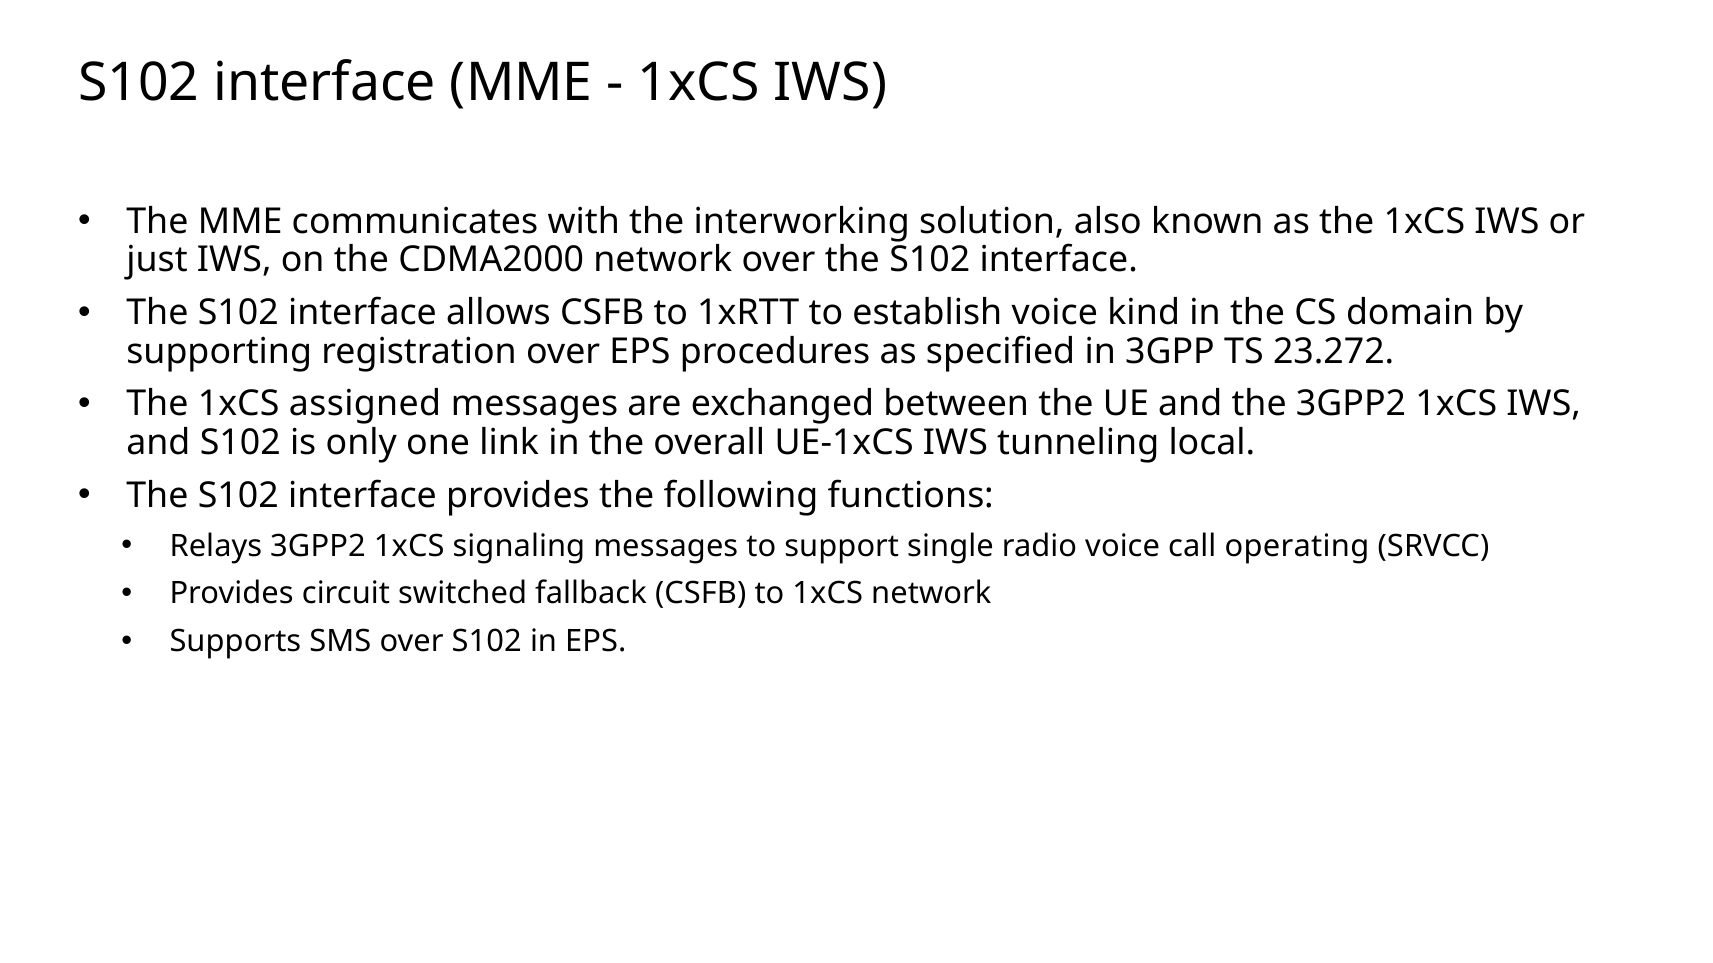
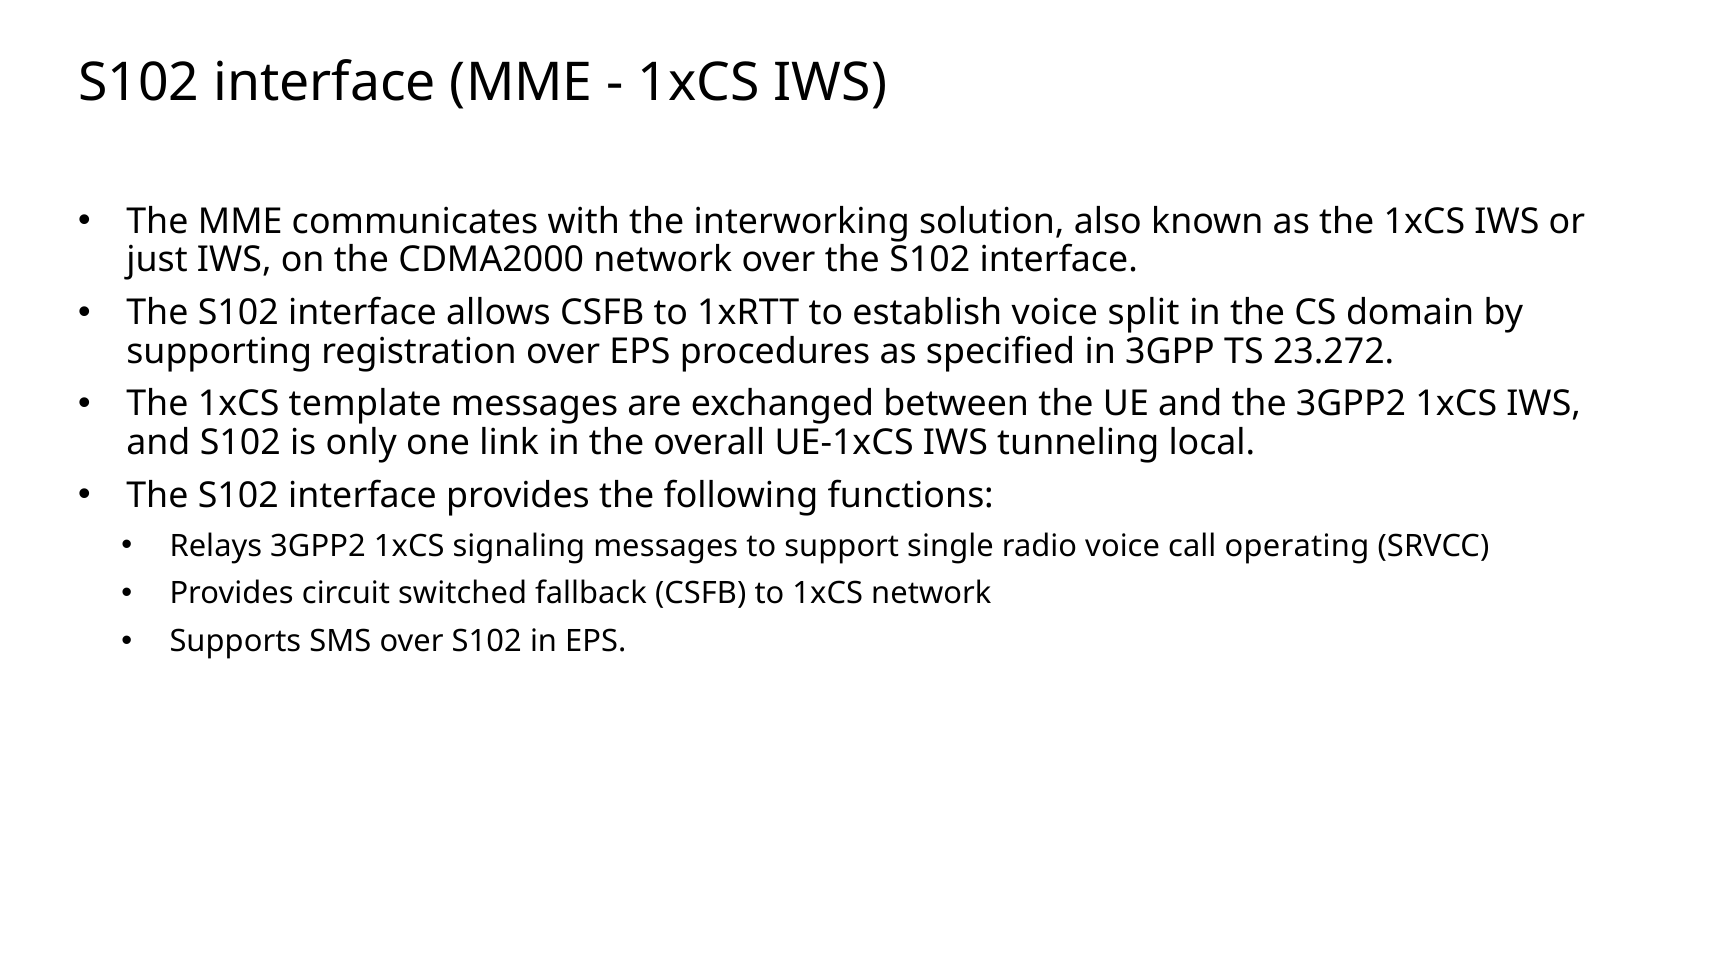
kind: kind -> split
assigned: assigned -> template
